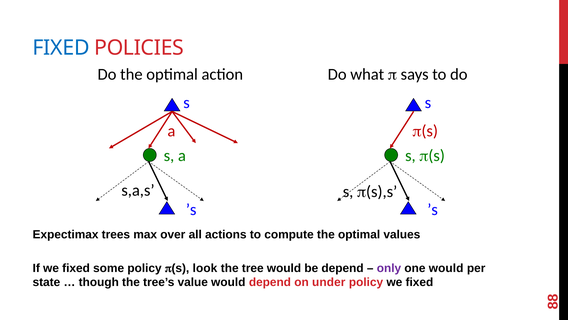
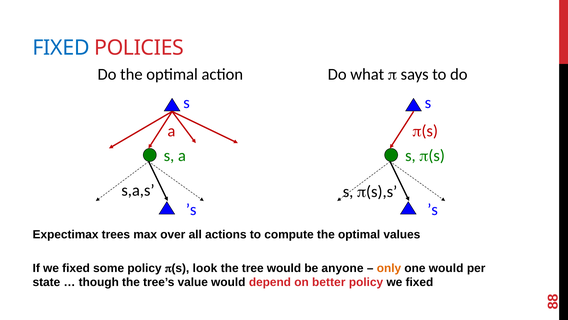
be depend: depend -> anyone
only colour: purple -> orange
under: under -> better
